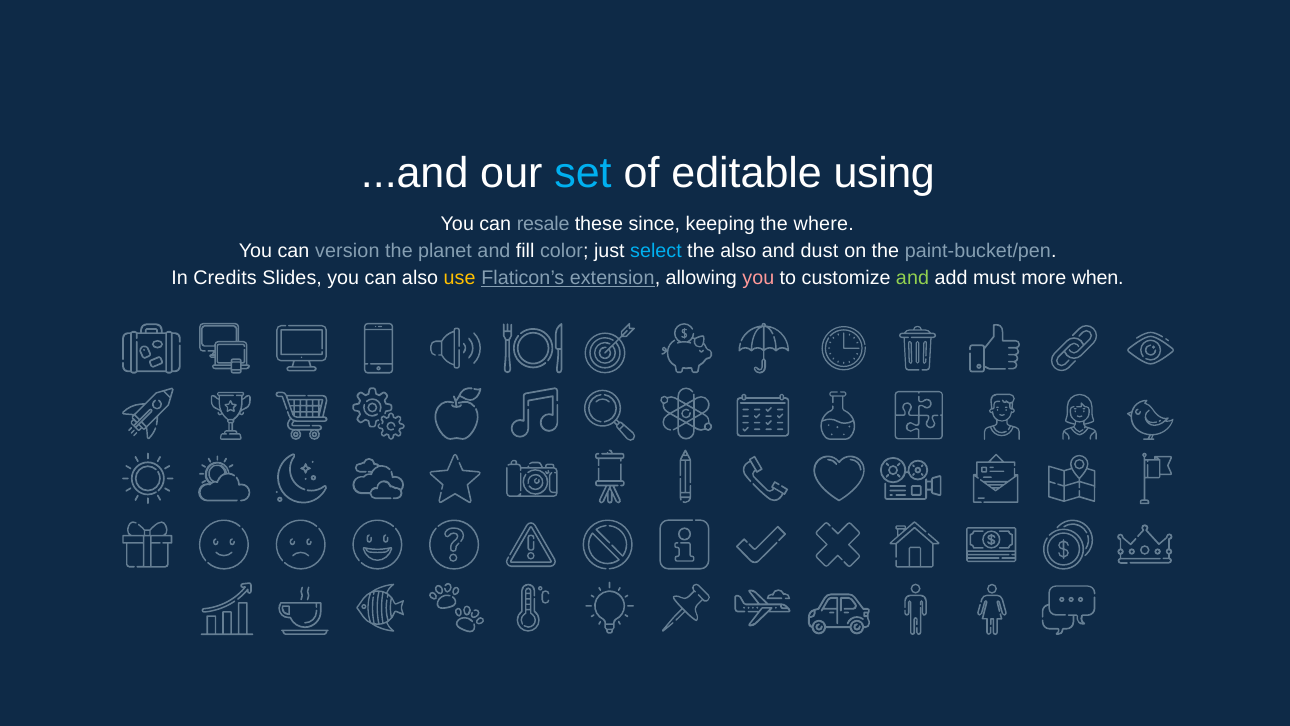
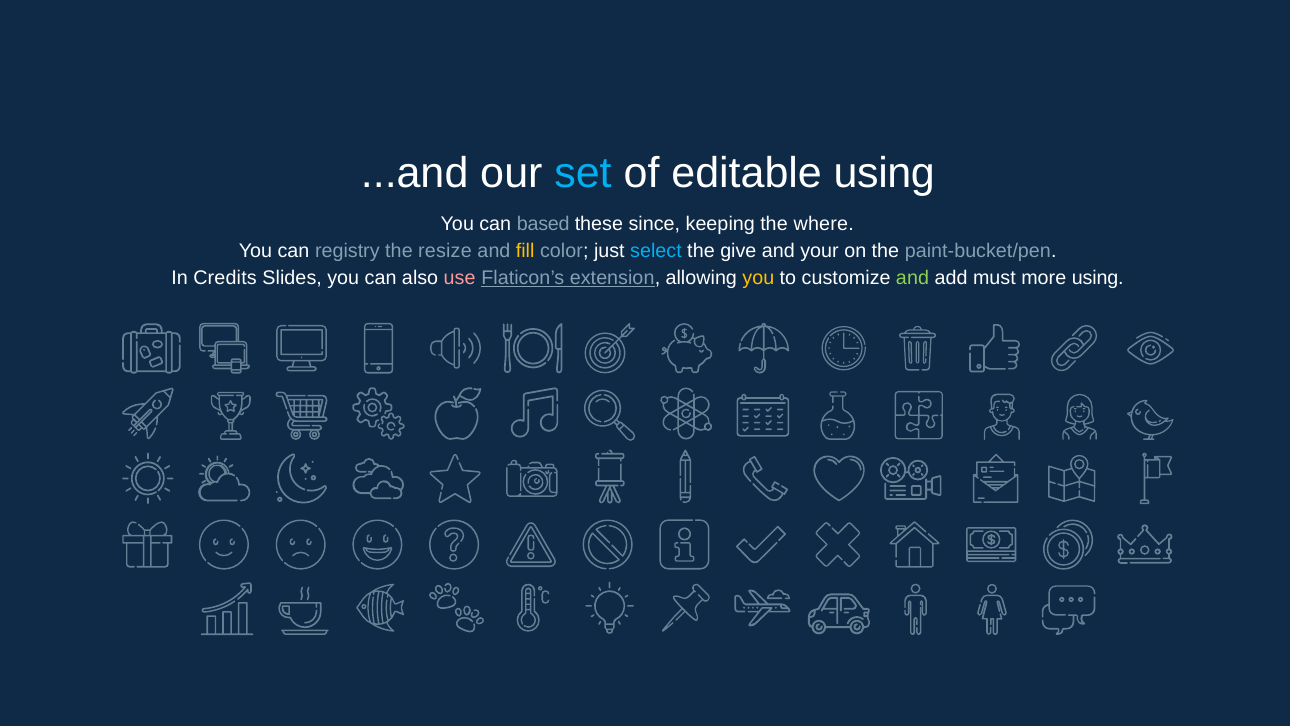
resale: resale -> based
version: version -> registry
planet: planet -> resize
fill colour: white -> yellow
the also: also -> give
dust: dust -> your
use colour: yellow -> pink
you at (758, 278) colour: pink -> yellow
more when: when -> using
